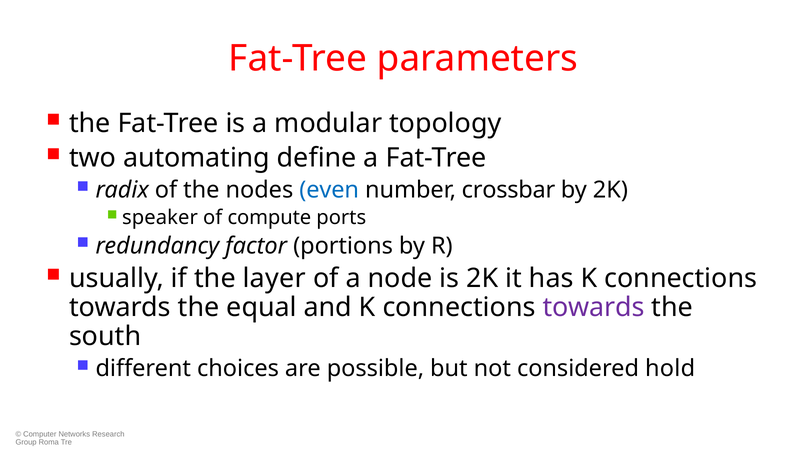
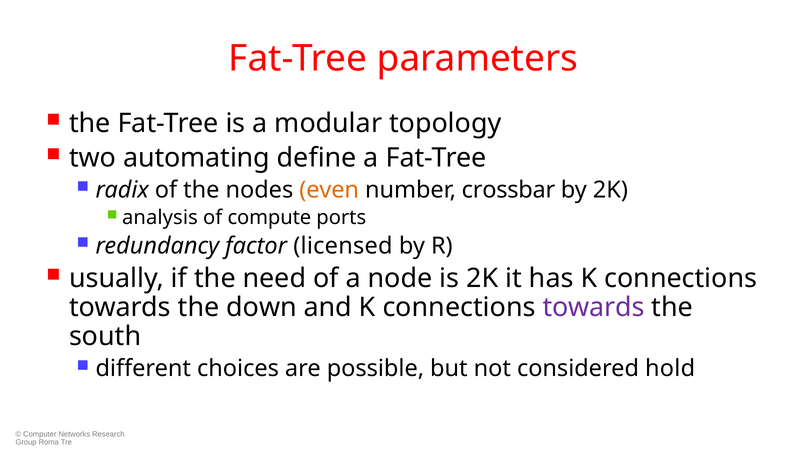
even colour: blue -> orange
speaker: speaker -> analysis
portions: portions -> licensed
layer: layer -> need
equal: equal -> down
